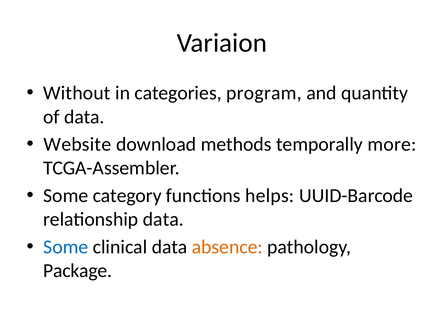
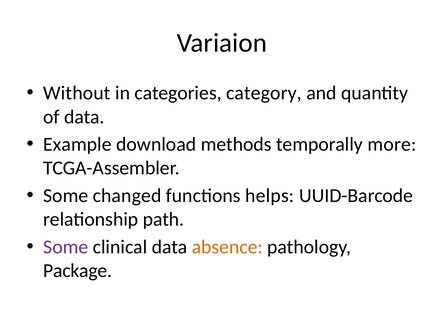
program: program -> category
Website: Website -> Example
category: category -> changed
relationship data: data -> path
Some at (66, 247) colour: blue -> purple
